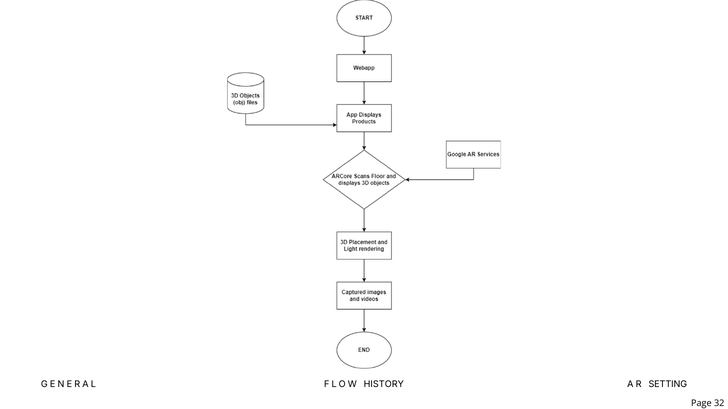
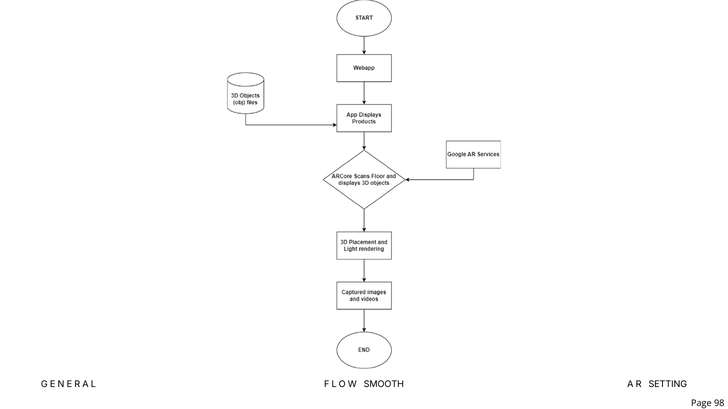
HISTORY: HISTORY -> SMOOTH
32: 32 -> 98
